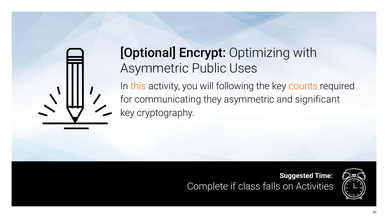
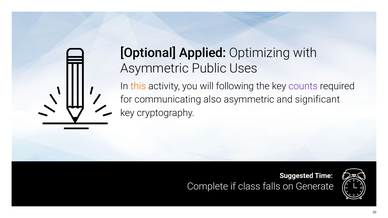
Encrypt: Encrypt -> Applied
counts colour: orange -> purple
they: they -> also
Activities: Activities -> Generate
